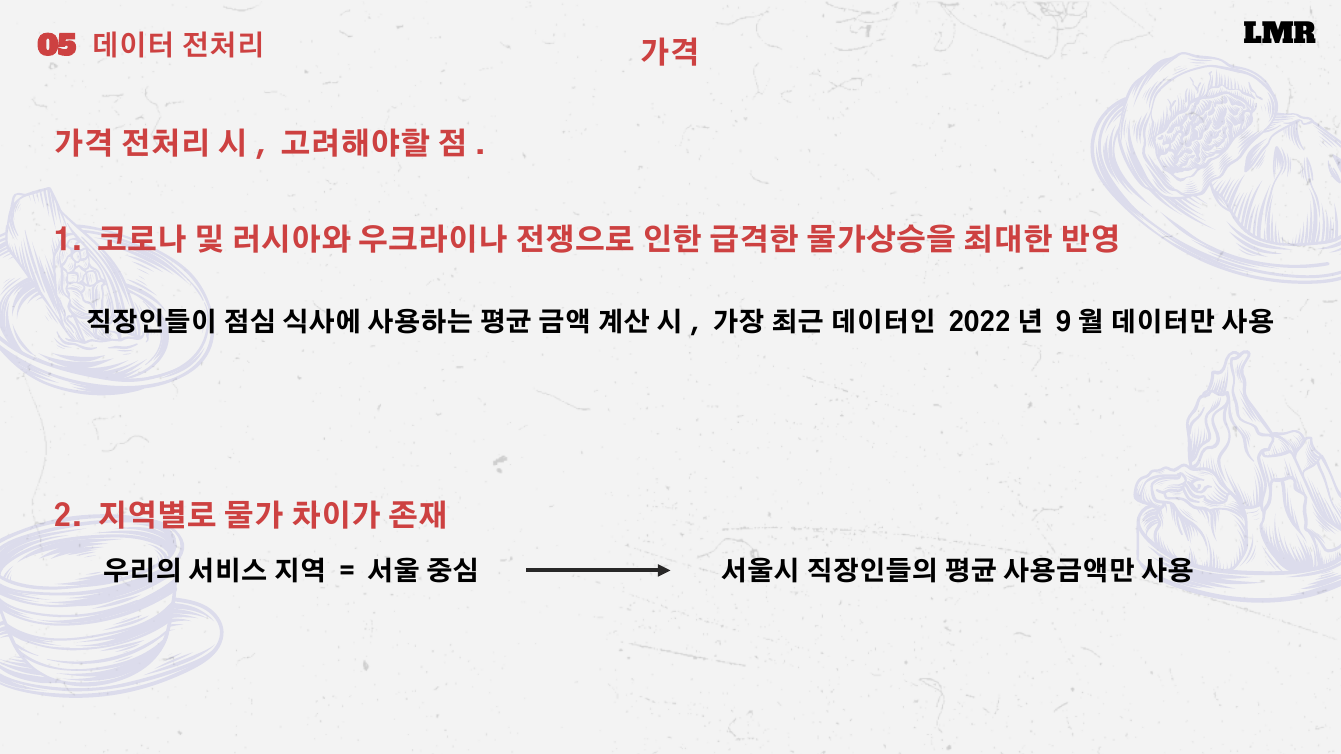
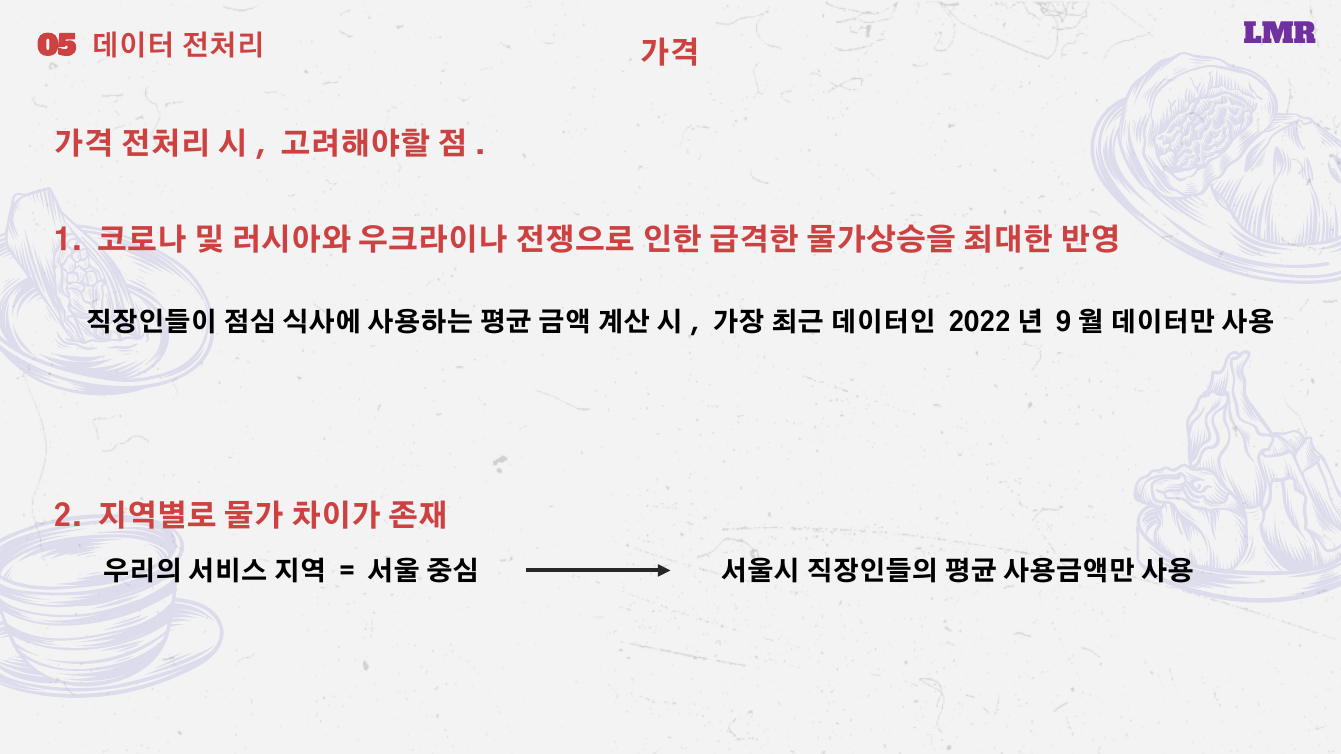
LMR colour: black -> purple
